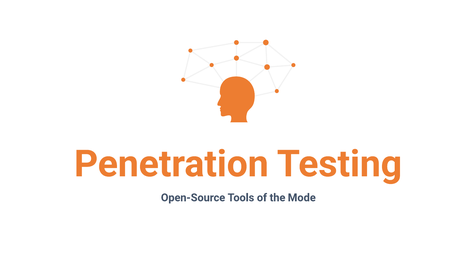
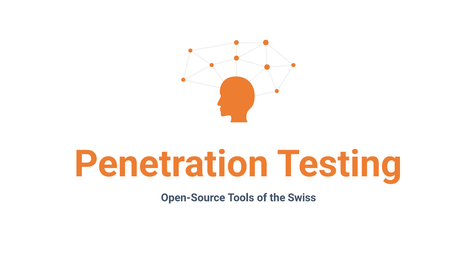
Mode: Mode -> Swiss
